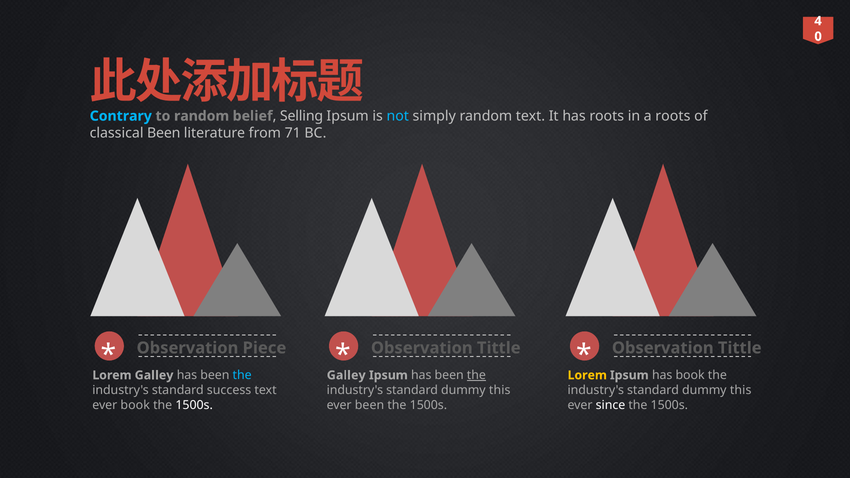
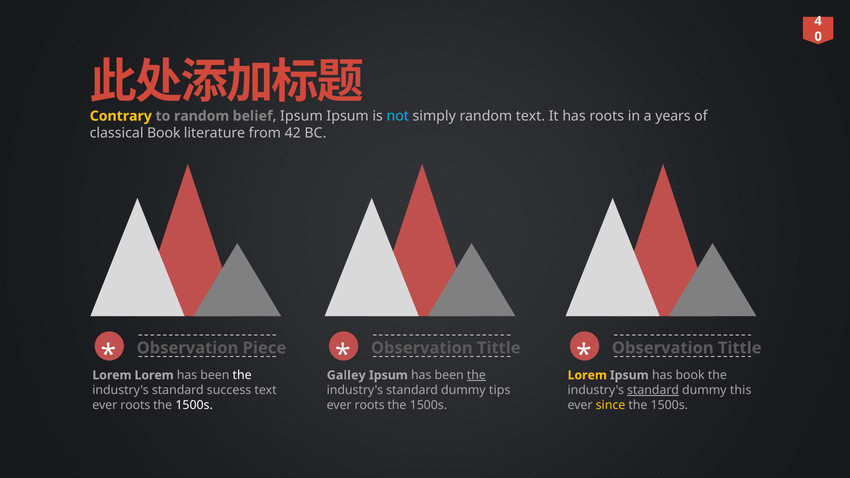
Contrary colour: light blue -> yellow
belief Selling: Selling -> Ipsum
a roots: roots -> years
classical Been: Been -> Book
71: 71 -> 42
Lorem Galley: Galley -> Lorem
the at (242, 375) colour: light blue -> white
this at (500, 390): this -> tips
standard at (653, 390) underline: none -> present
book at (135, 405): book -> roots
been at (369, 405): been -> roots
since colour: white -> yellow
